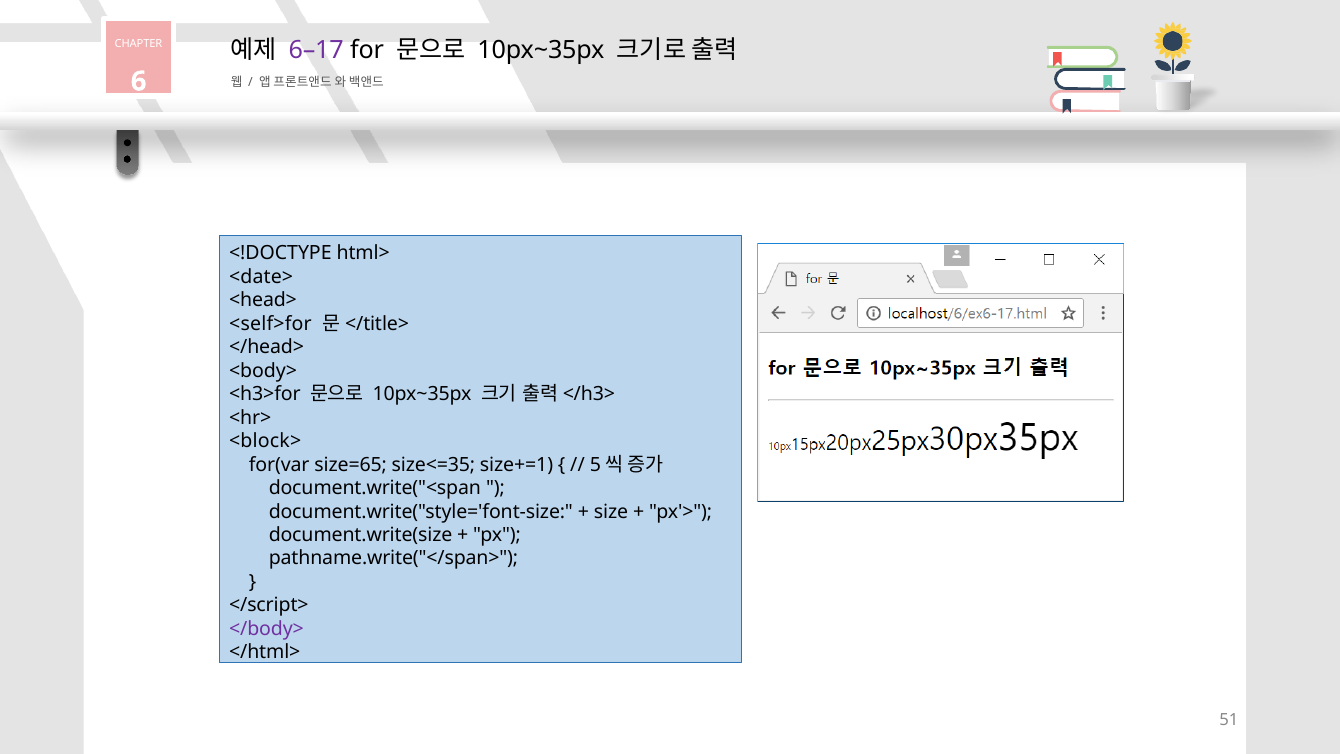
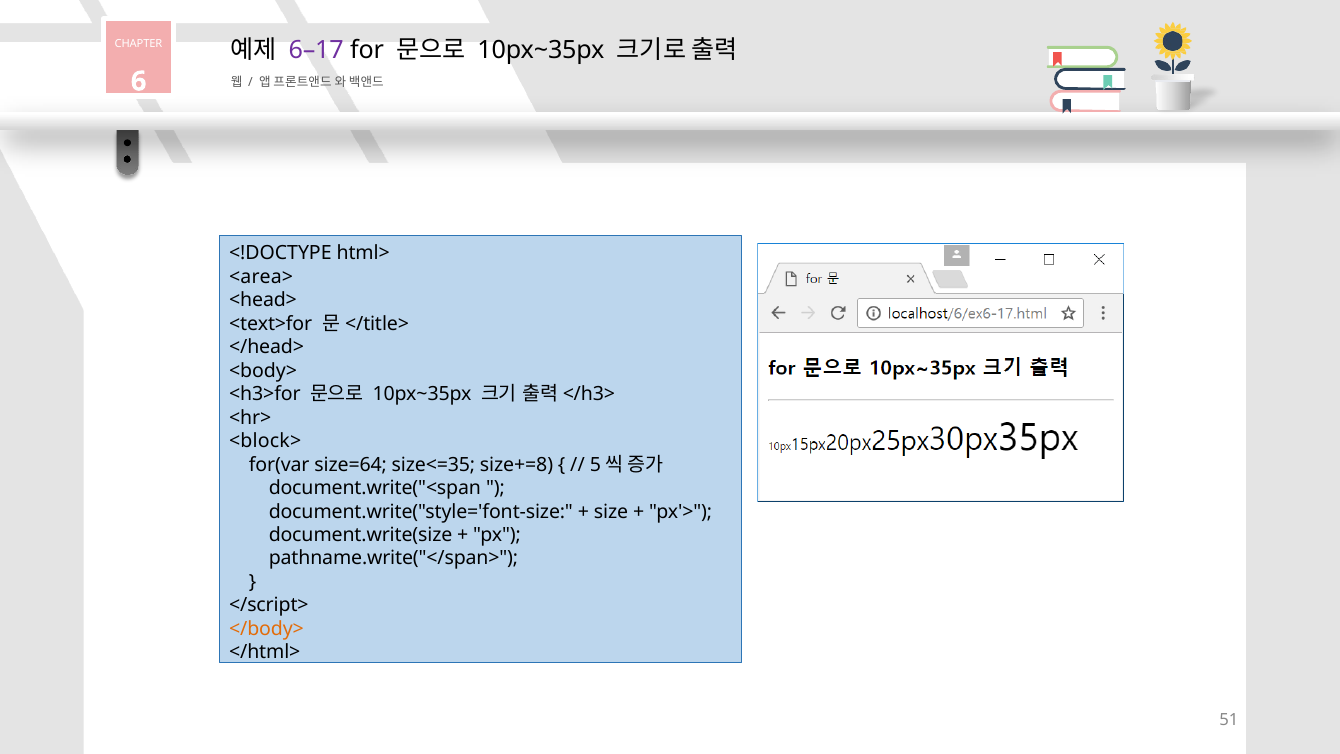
<date>: <date> -> <area>
<self>for: <self>for -> <text>for
size=65: size=65 -> size=64
size+=1: size+=1 -> size+=8
</body> colour: purple -> orange
